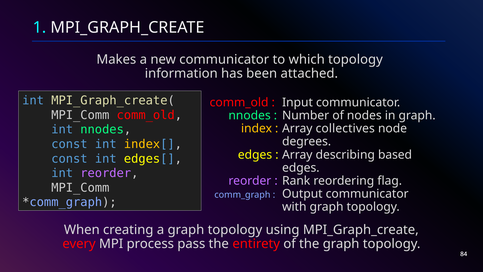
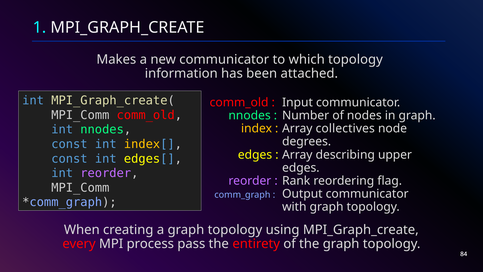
based: based -> upper
